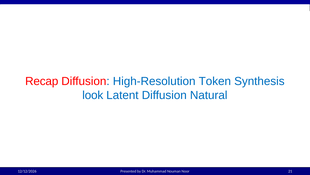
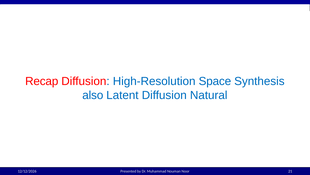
Token: Token -> Space
look: look -> also
